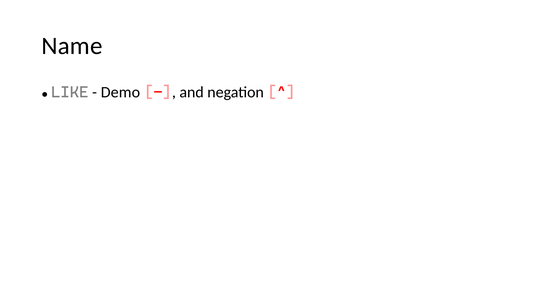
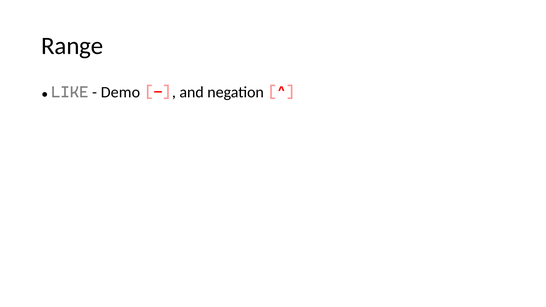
Name: Name -> Range
